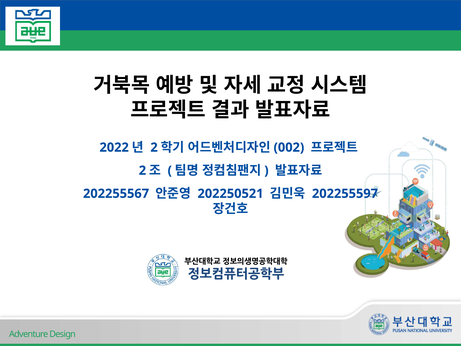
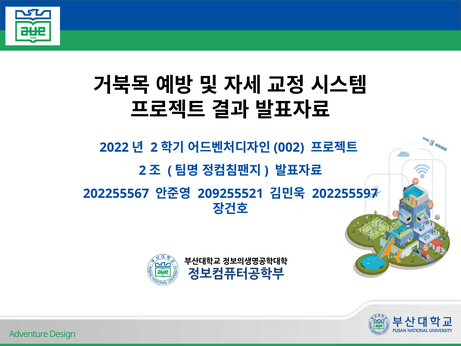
202250521: 202250521 -> 209255521
